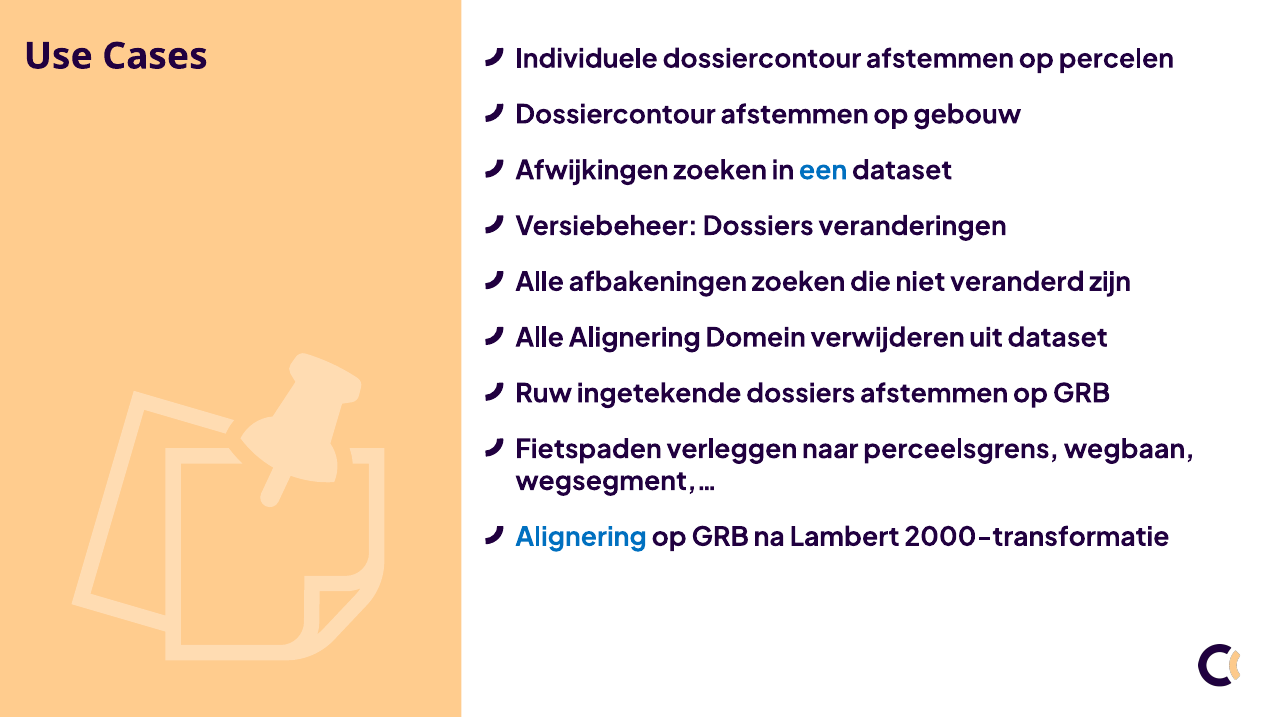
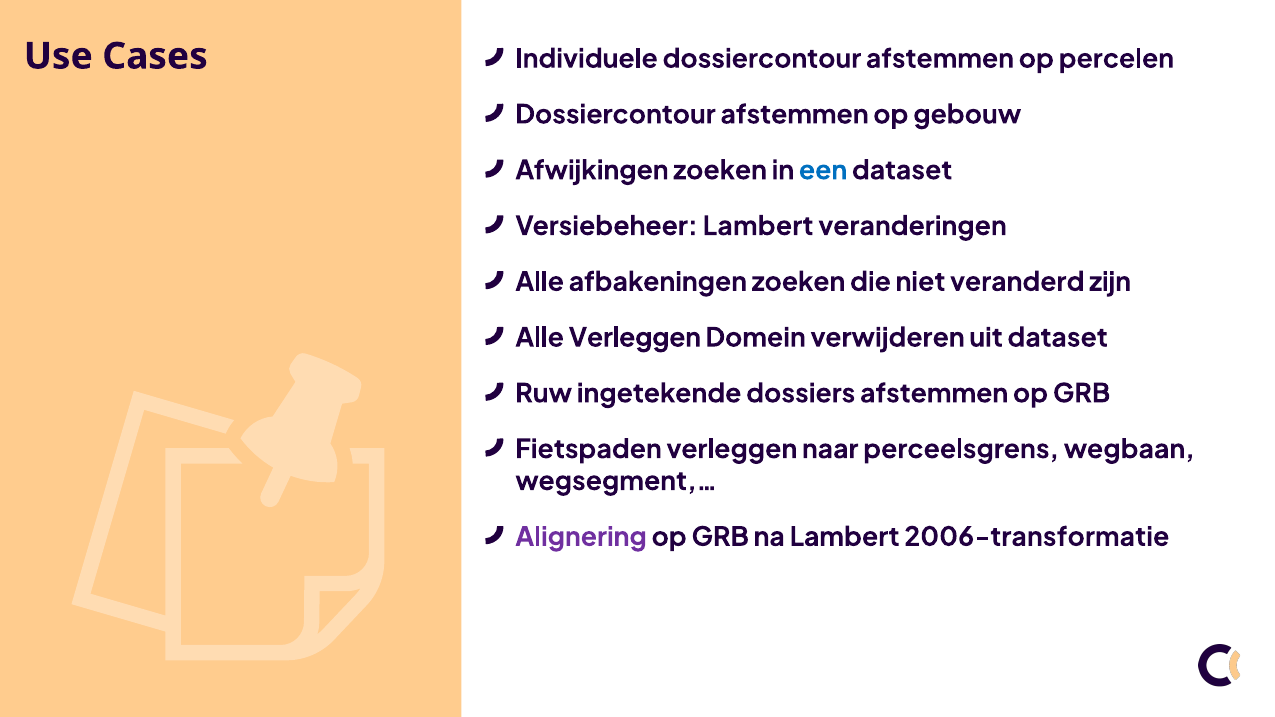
Versiebeheer Dossiers: Dossiers -> Lambert
Alle Alignering: Alignering -> Verleggen
Alignering at (581, 537) colour: blue -> purple
2000-transformatie: 2000-transformatie -> 2006-transformatie
